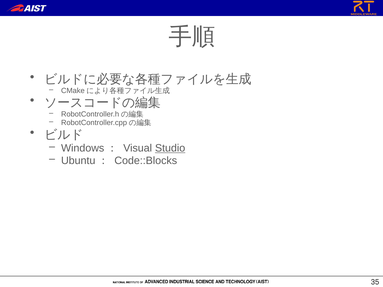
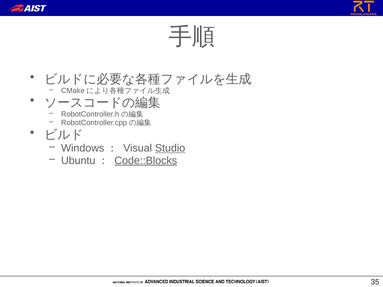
Code::Blocks underline: none -> present
